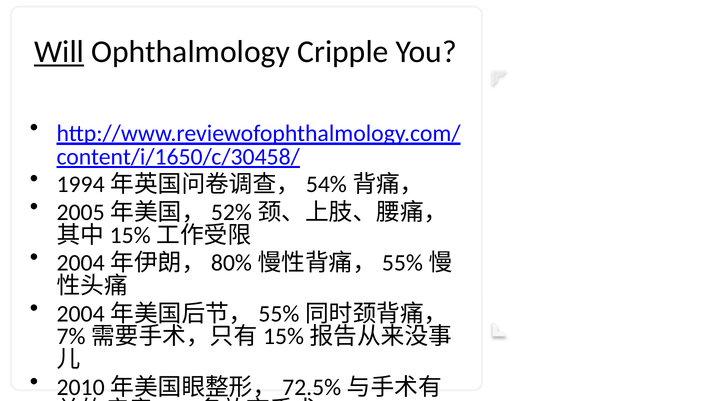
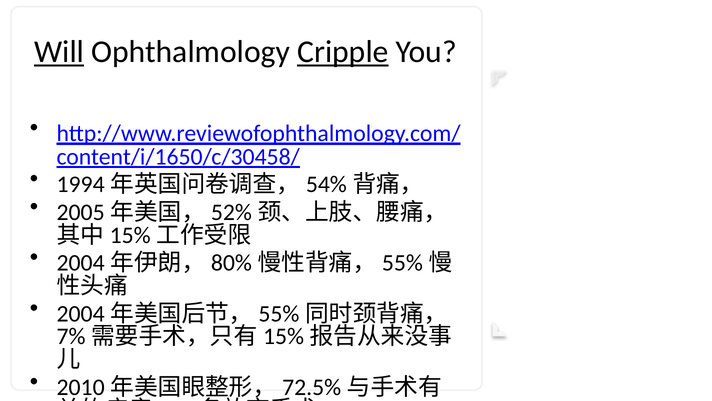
Cripple underline: none -> present
